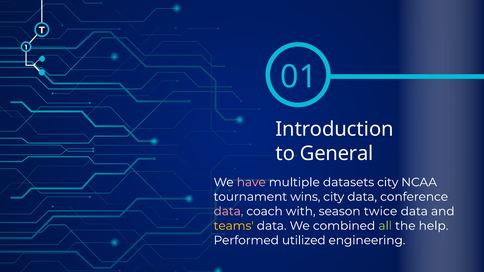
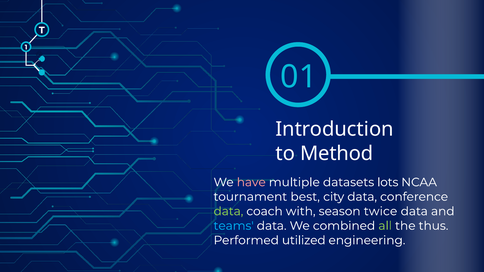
General: General -> Method
datasets city: city -> lots
wins: wins -> best
data at (228, 211) colour: pink -> light green
teams colour: yellow -> light blue
help: help -> thus
